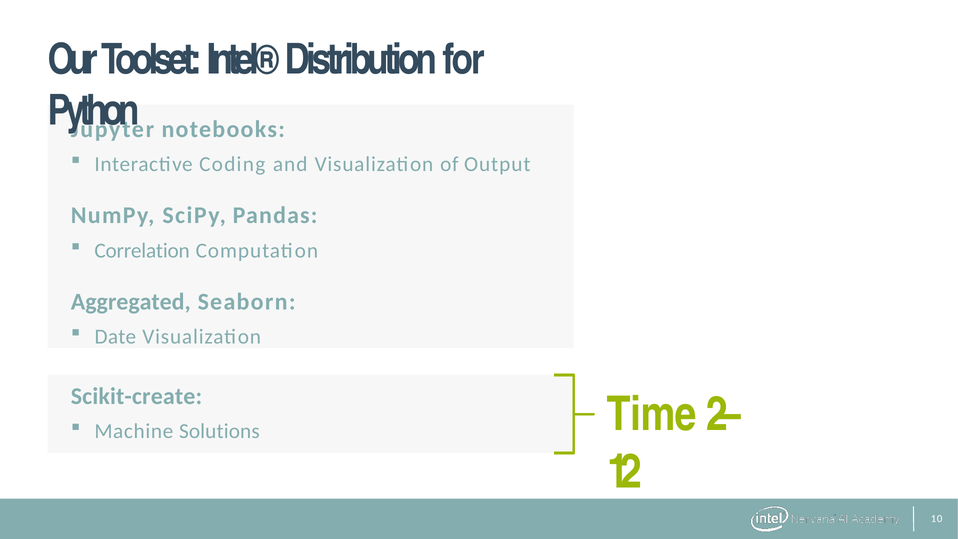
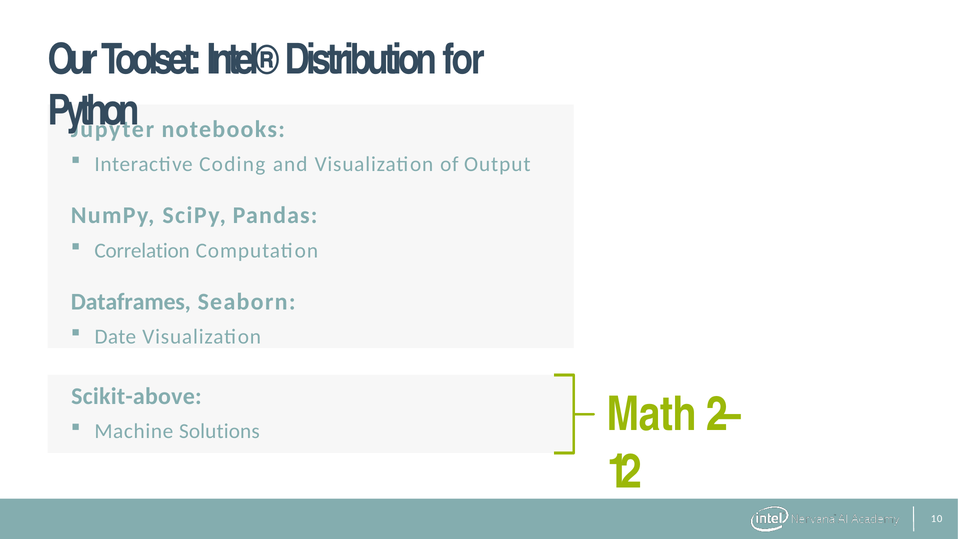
Aggregated: Aggregated -> Dataframes
Scikit-create: Scikit-create -> Scikit-above
Time: Time -> Math
